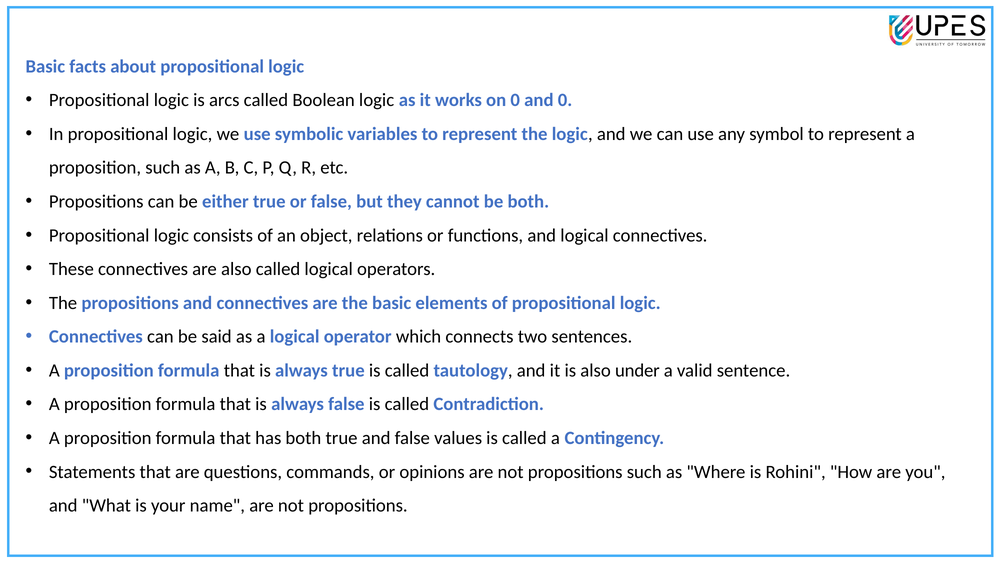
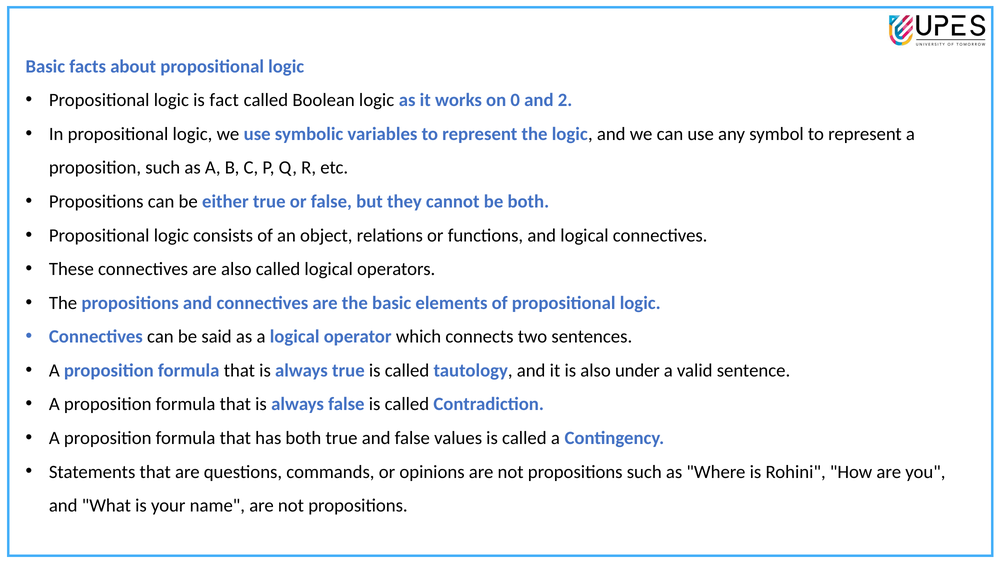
arcs: arcs -> fact
and 0: 0 -> 2
